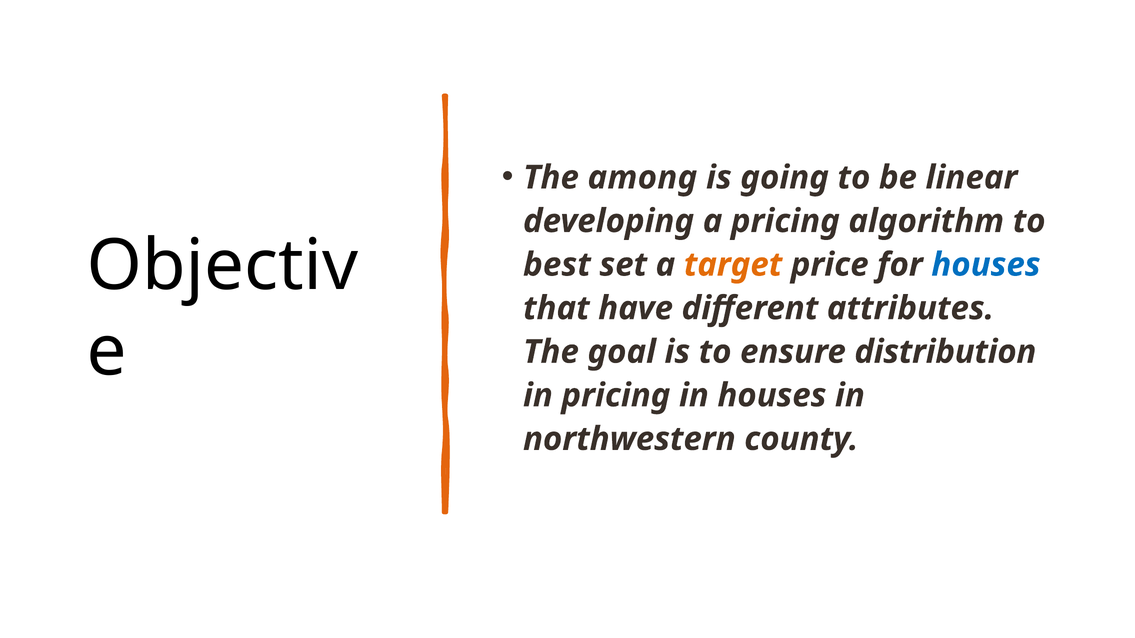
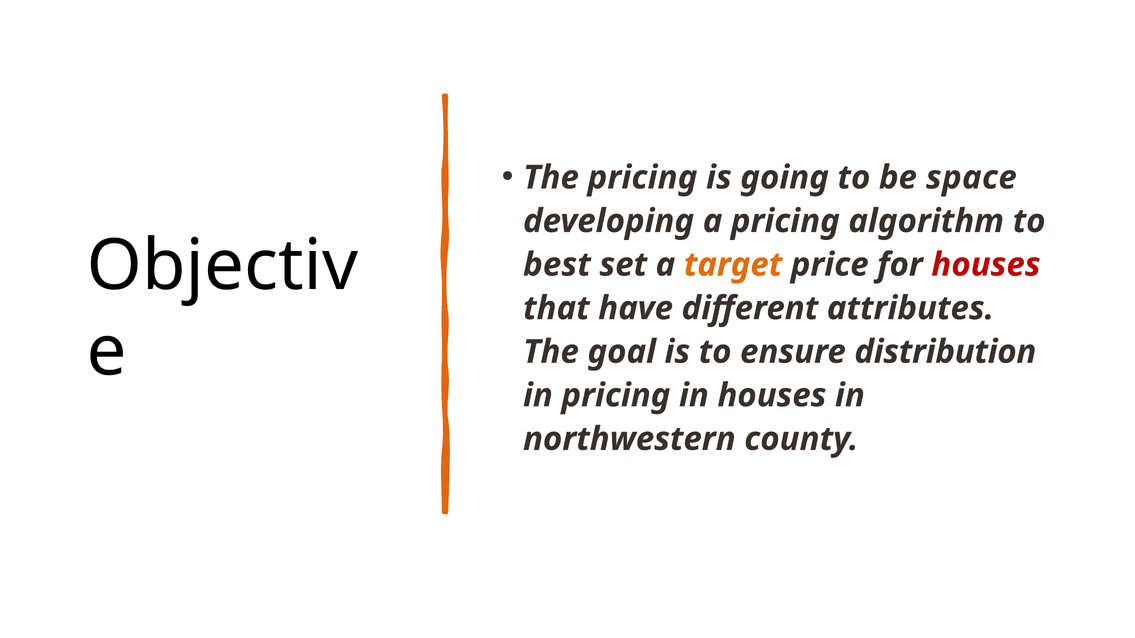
The among: among -> pricing
linear: linear -> space
houses at (986, 265) colour: blue -> red
